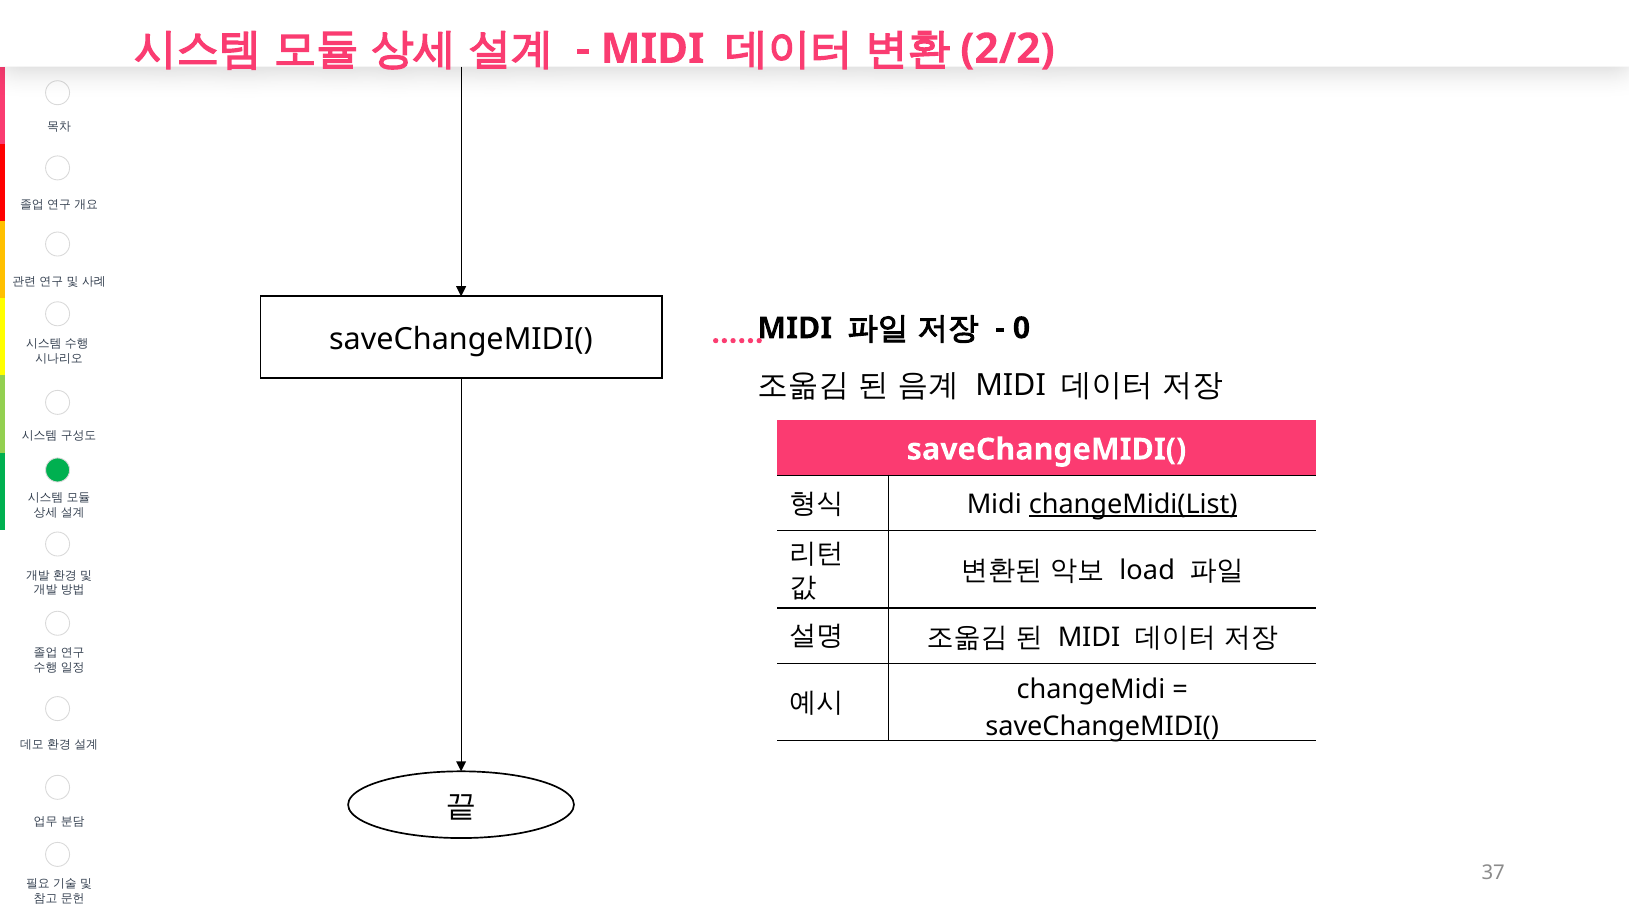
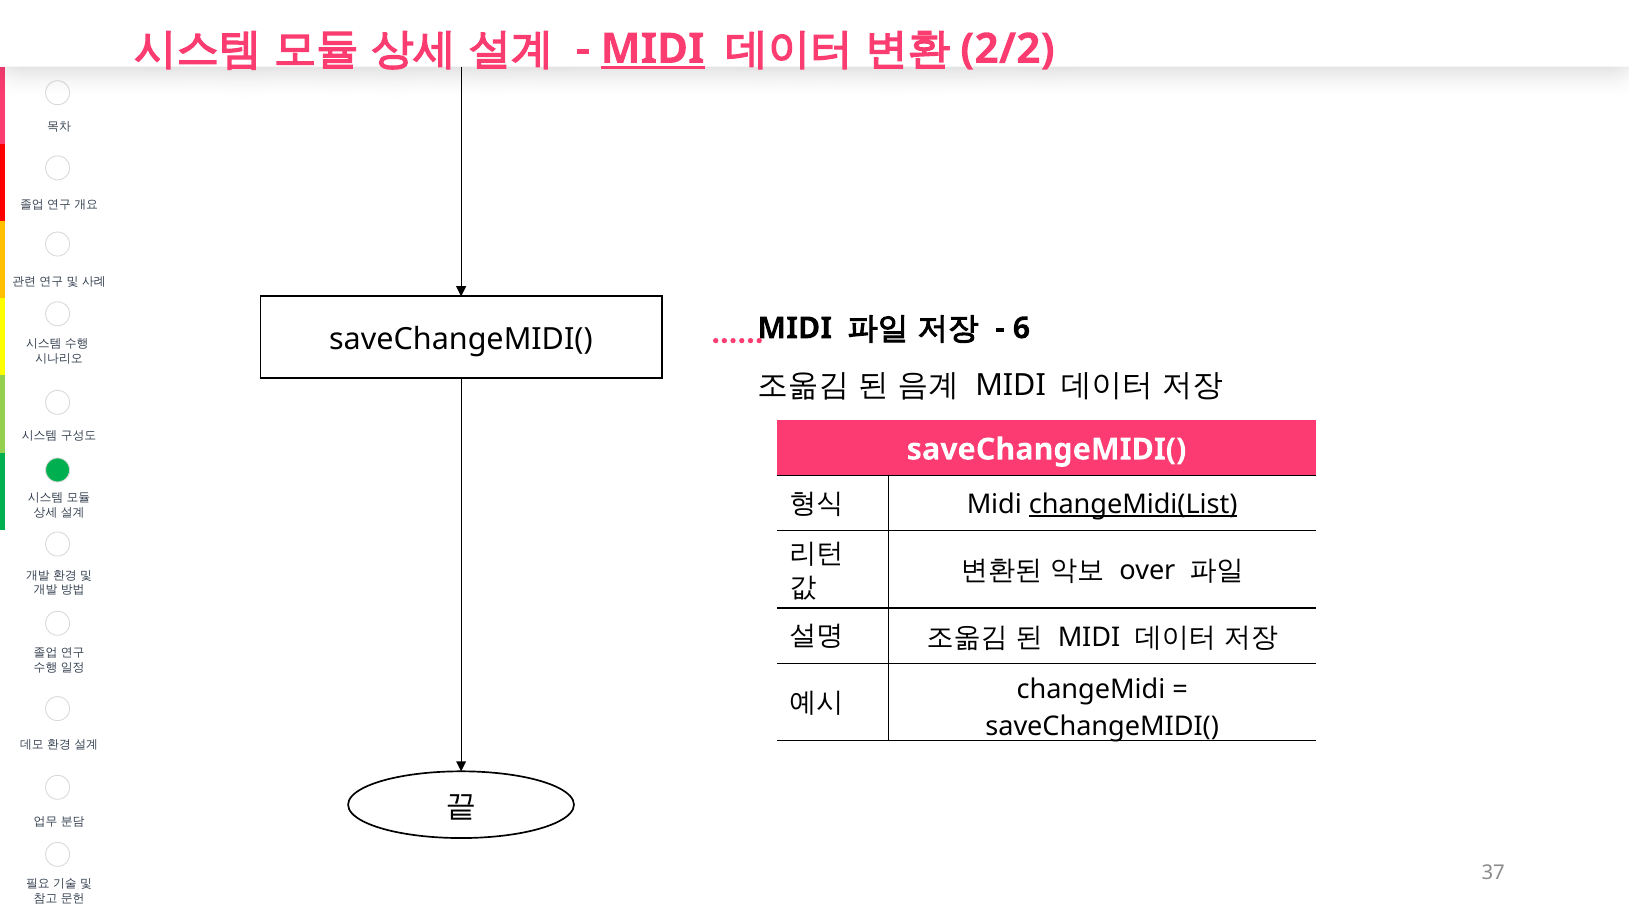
MIDI at (653, 49) underline: none -> present
0: 0 -> 6
load: load -> over
